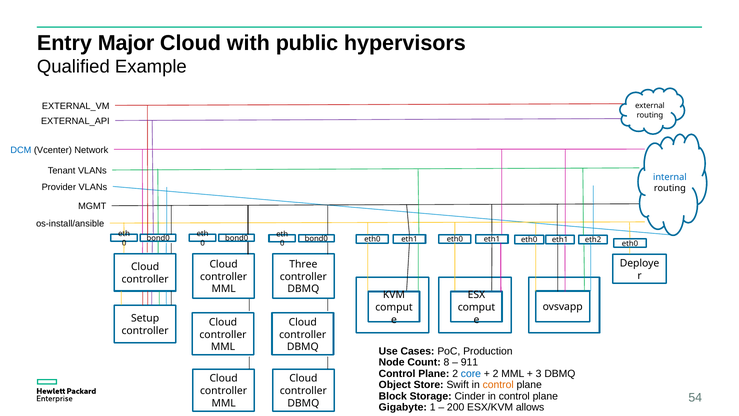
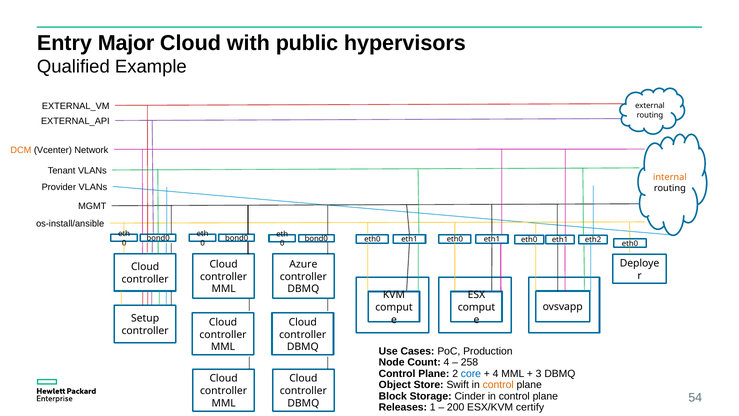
DCM colour: blue -> orange
internal colour: blue -> orange
Three: Three -> Azure
Count 8: 8 -> 4
911: 911 -> 258
2 at (496, 374): 2 -> 4
Gigabyte: Gigabyte -> Releases
allows: allows -> certify
